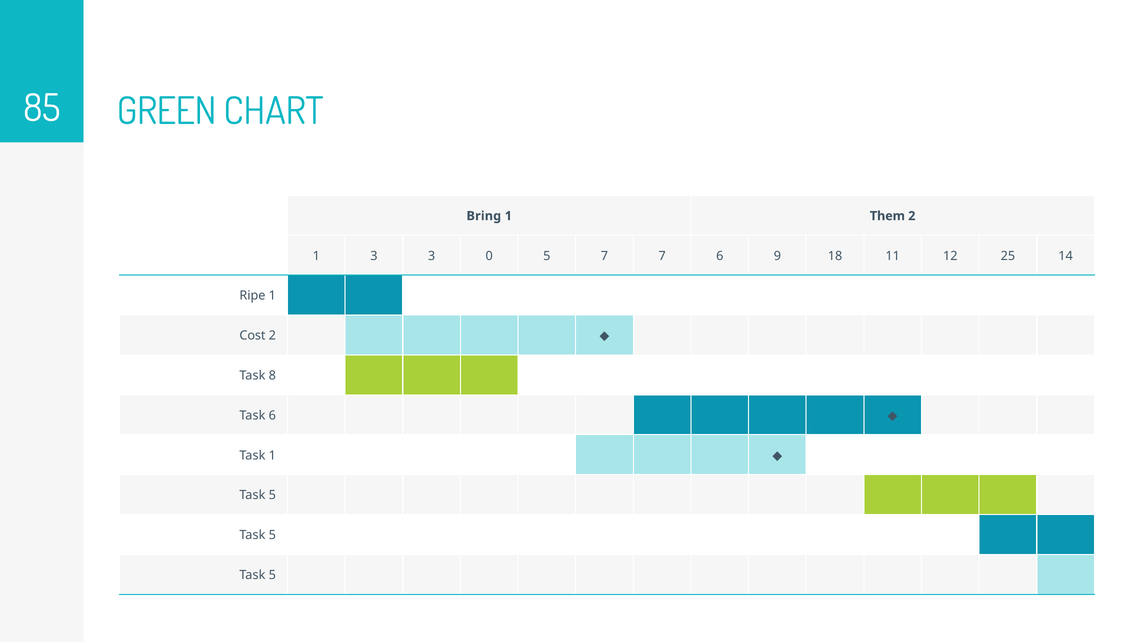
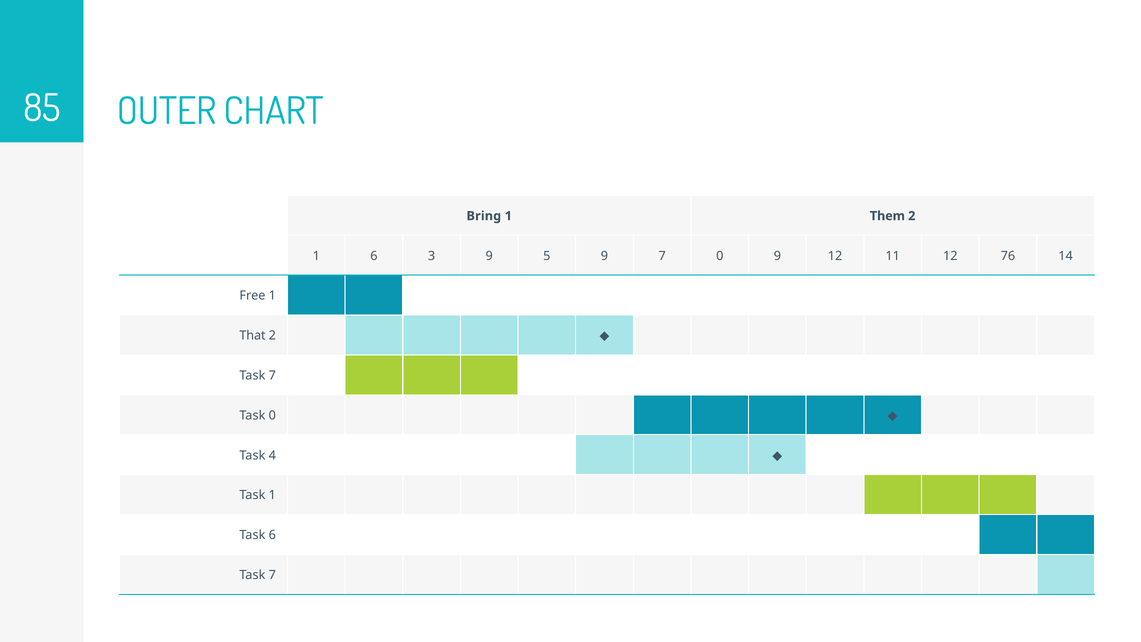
GREEN: GREEN -> OUTER
1 3: 3 -> 6
3 0: 0 -> 9
5 7: 7 -> 9
7 6: 6 -> 0
9 18: 18 -> 12
25: 25 -> 76
Ripe: Ripe -> Free
Cost: Cost -> That
8 at (272, 375): 8 -> 7
Task 6: 6 -> 0
Task 1: 1 -> 4
5 at (272, 495): 5 -> 1
5 at (272, 535): 5 -> 6
5 at (272, 575): 5 -> 7
